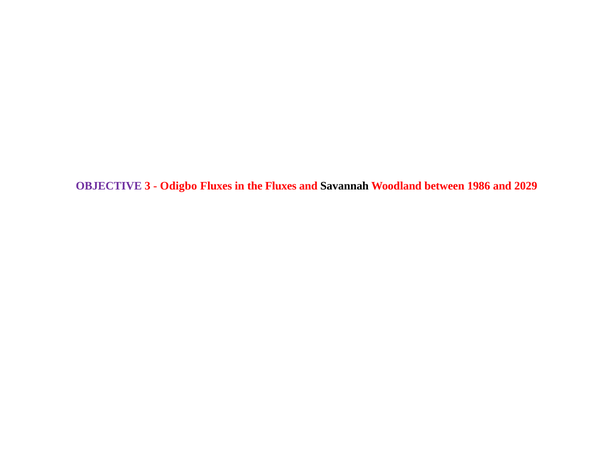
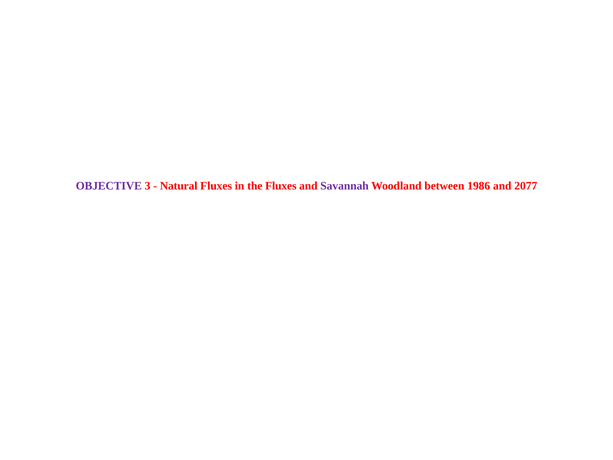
Odigbo: Odigbo -> Natural
Savannah colour: black -> purple
2029: 2029 -> 2077
